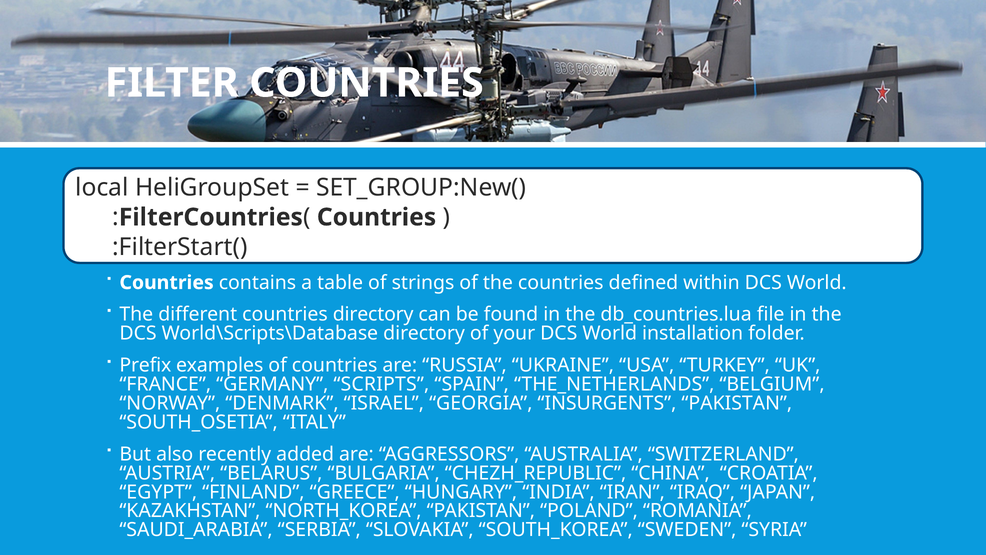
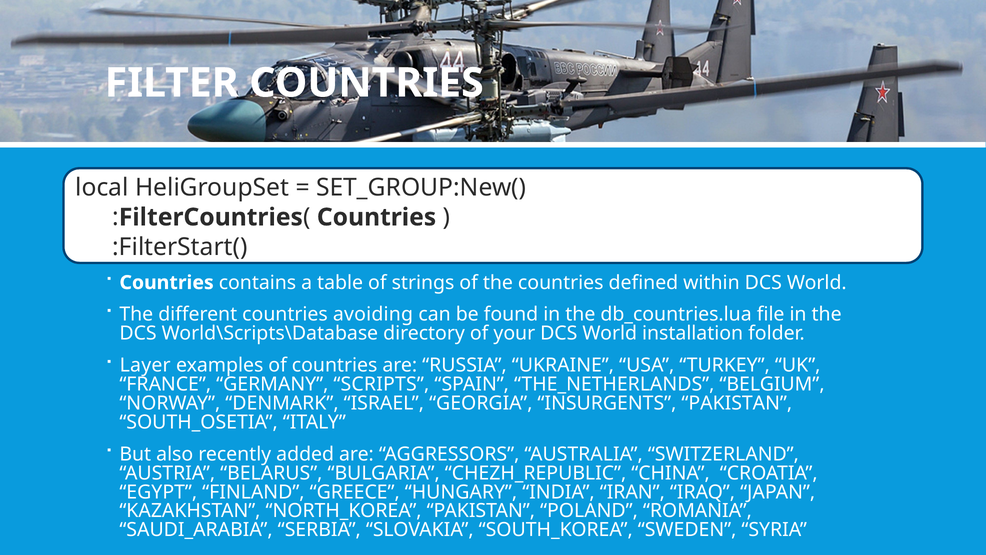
countries directory: directory -> avoiding
Prefix: Prefix -> Layer
